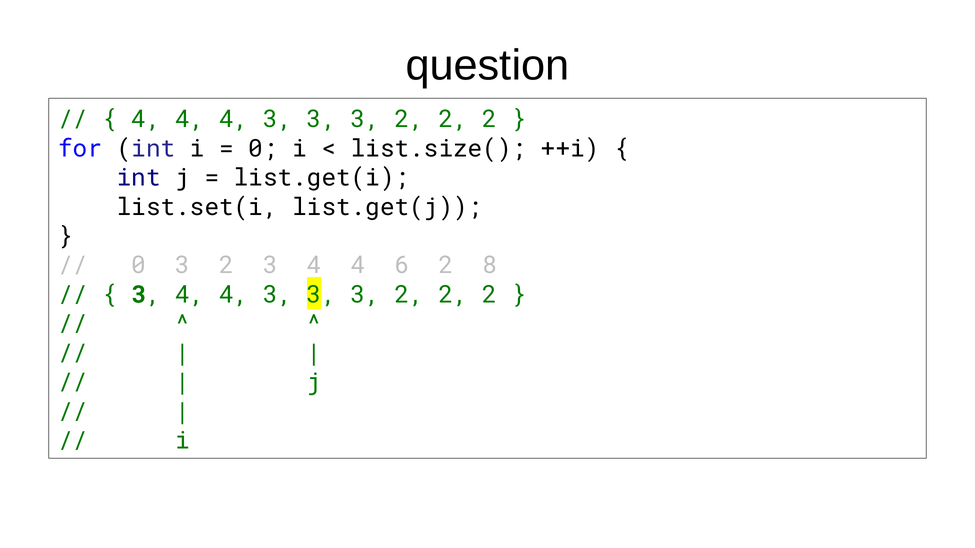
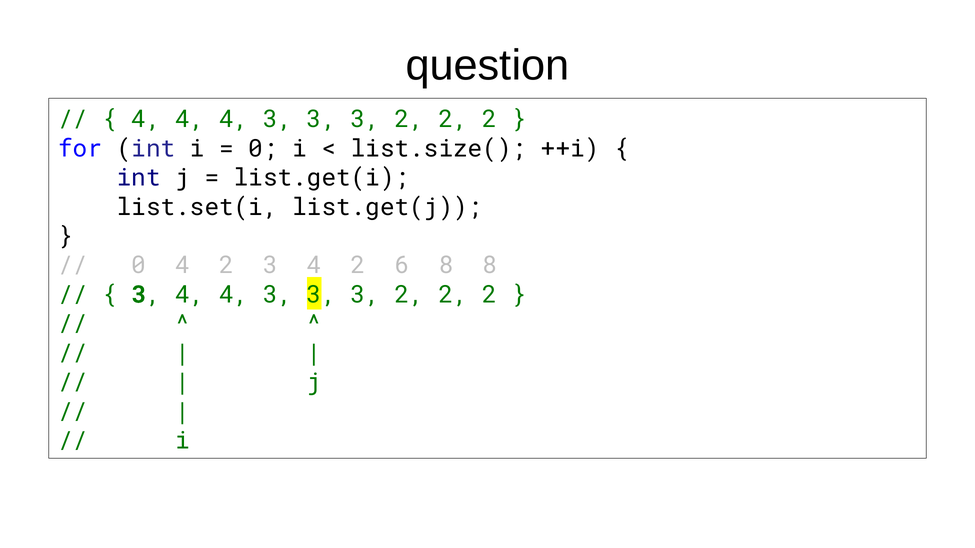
0 3: 3 -> 4
4 at (358, 266): 4 -> 2
6 2: 2 -> 8
